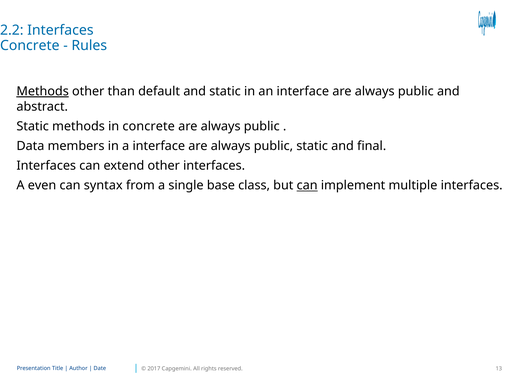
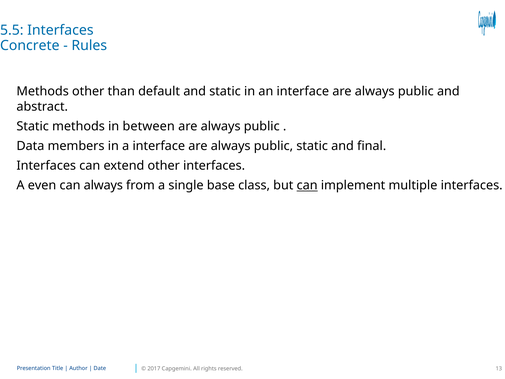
2.2: 2.2 -> 5.5
Methods at (43, 91) underline: present -> none
in concrete: concrete -> between
can syntax: syntax -> always
